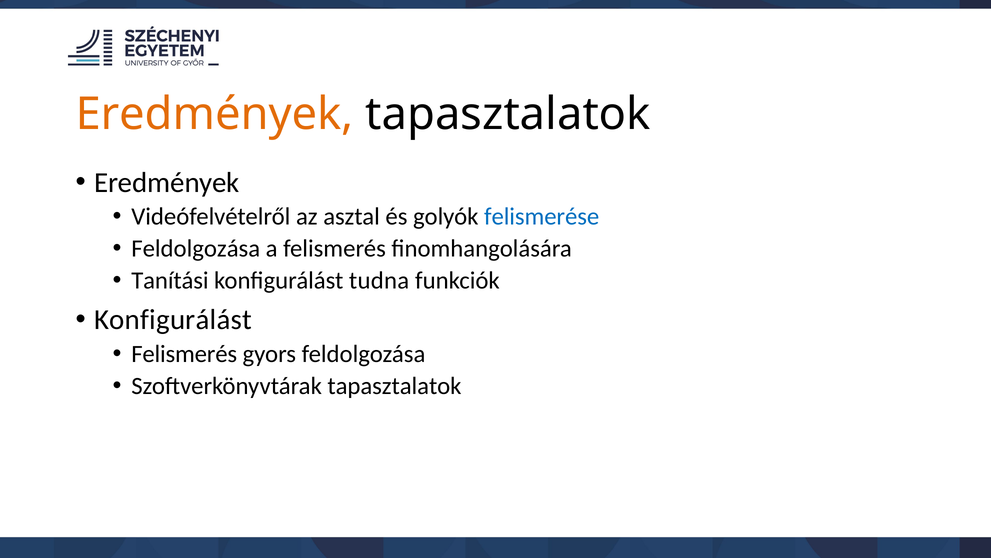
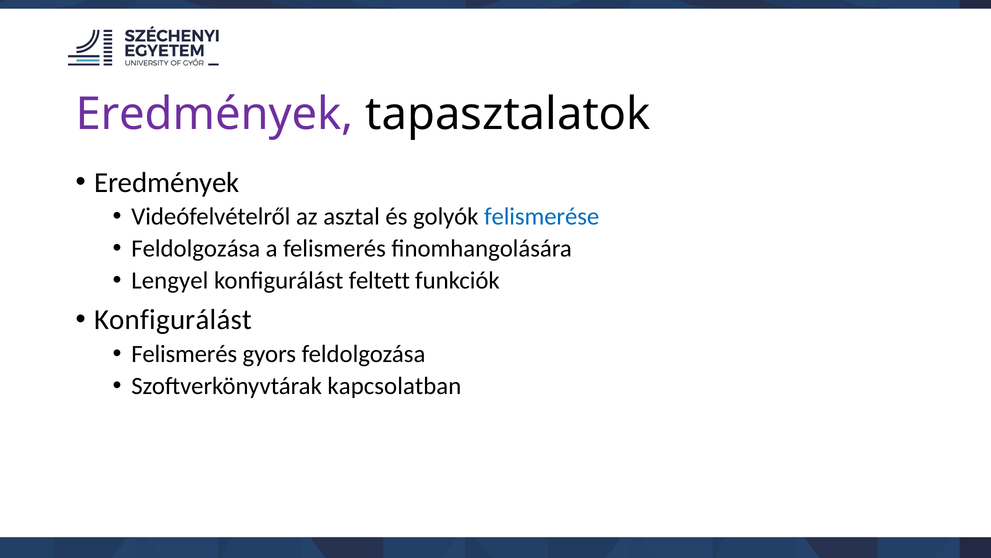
Eredmények at (215, 114) colour: orange -> purple
Tanítási: Tanítási -> Lengyel
tudna: tudna -> feltett
Szoftverkönyvtárak tapasztalatok: tapasztalatok -> kapcsolatban
